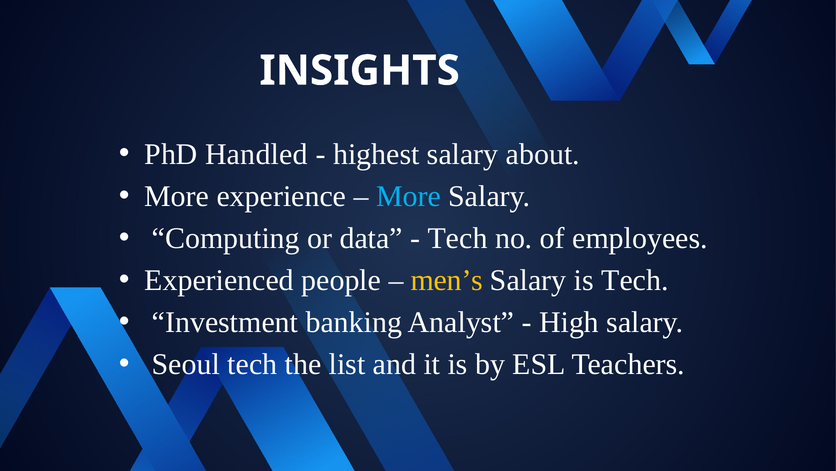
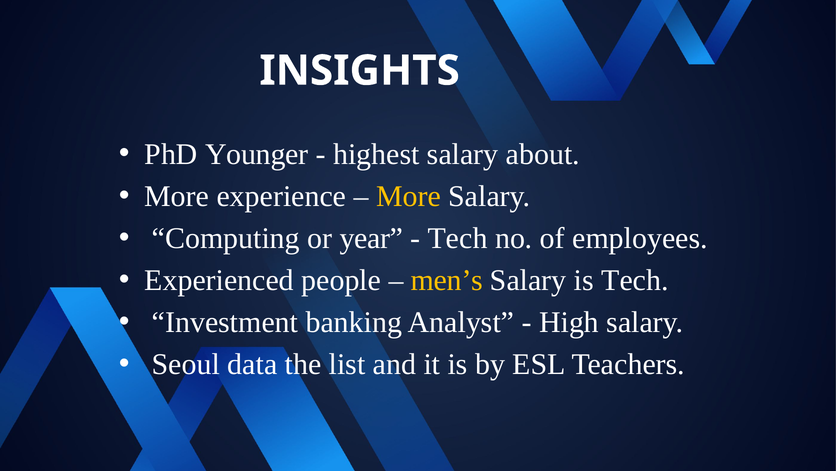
Handled: Handled -> Younger
More at (408, 196) colour: light blue -> yellow
data: data -> year
Seoul tech: tech -> data
